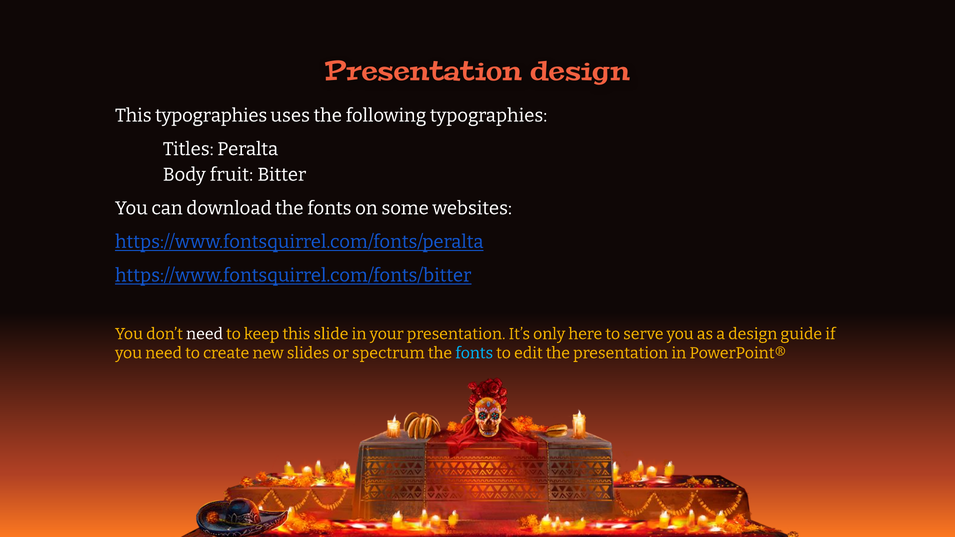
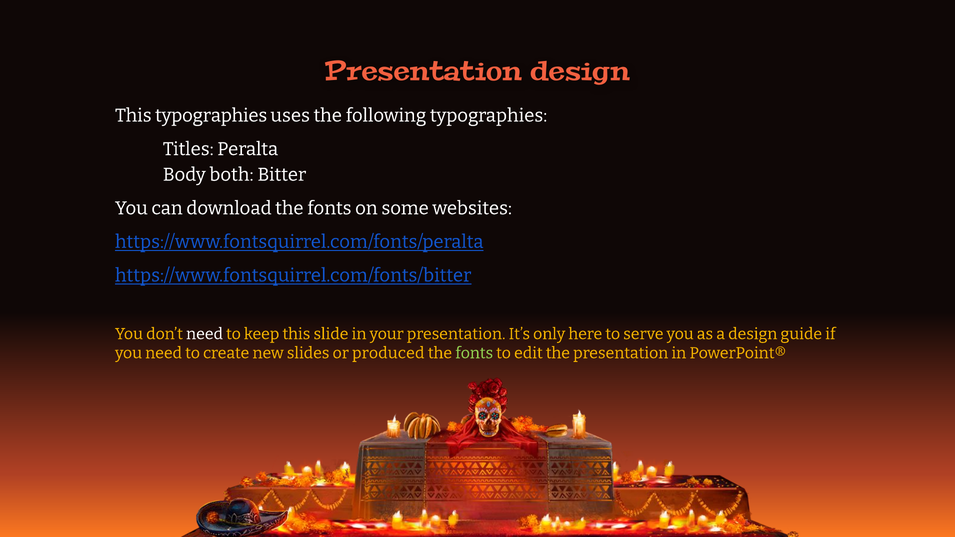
fruit: fruit -> both
spectrum: spectrum -> produced
fonts at (474, 353) colour: light blue -> light green
